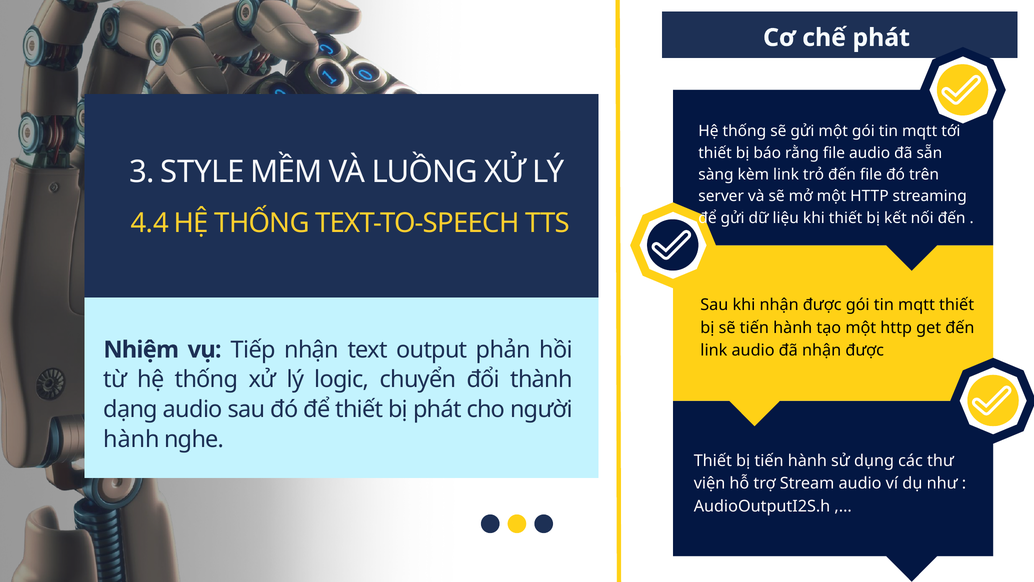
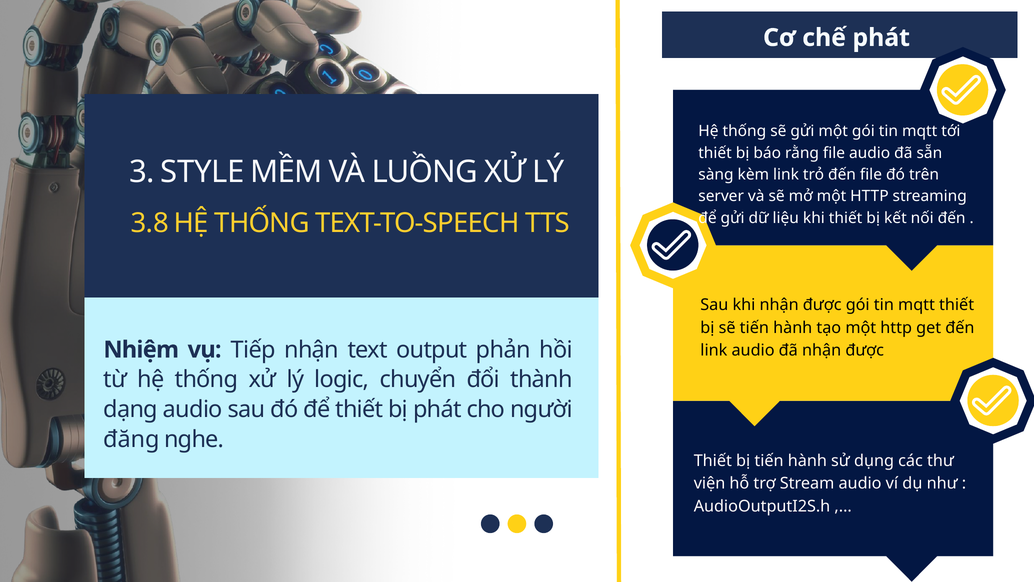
4.4: 4.4 -> 3.8
hành at (131, 439): hành -> đăng
